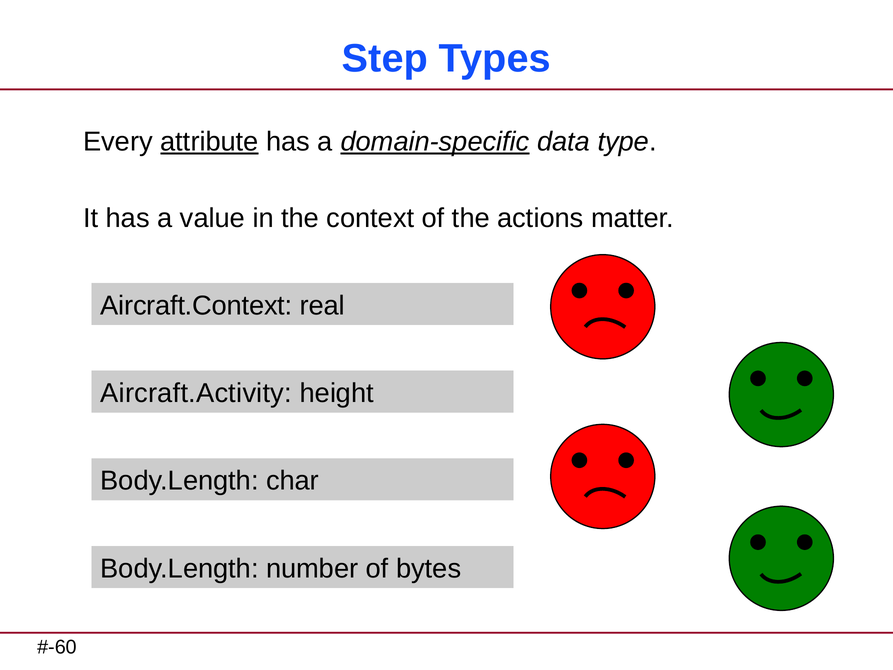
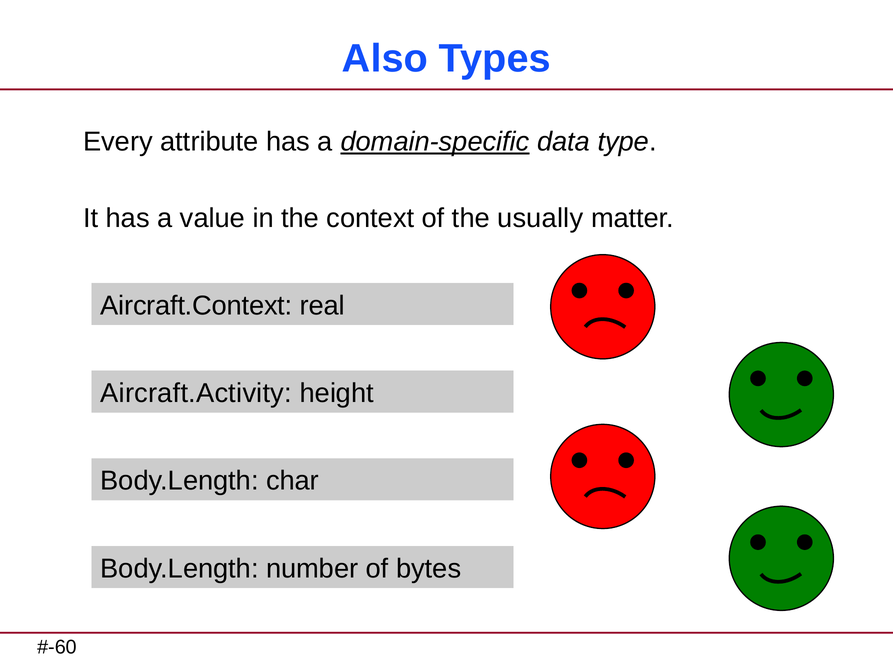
Step: Step -> Also
attribute underline: present -> none
actions: actions -> usually
